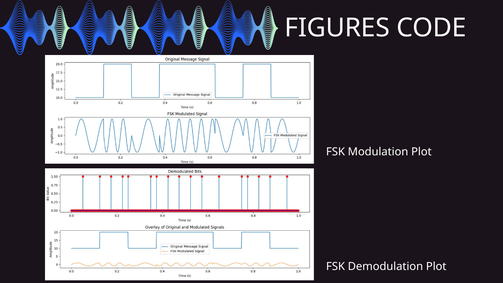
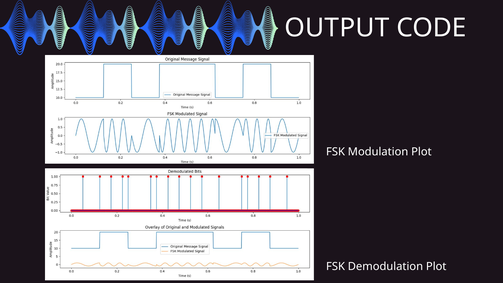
FIGURES: FIGURES -> OUTPUT
